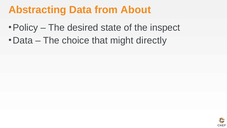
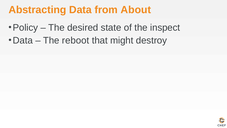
choice: choice -> reboot
directly: directly -> destroy
